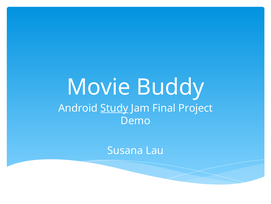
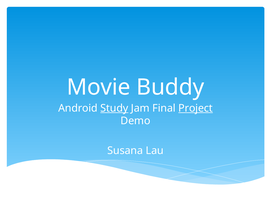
Project underline: none -> present
